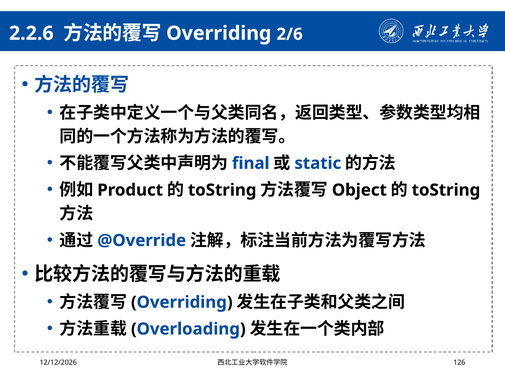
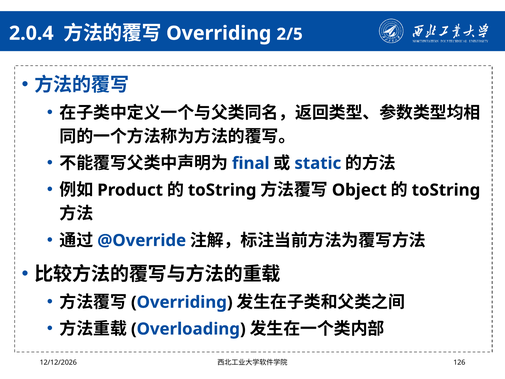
2.2.6: 2.2.6 -> 2.0.4
2/6: 2/6 -> 2/5
